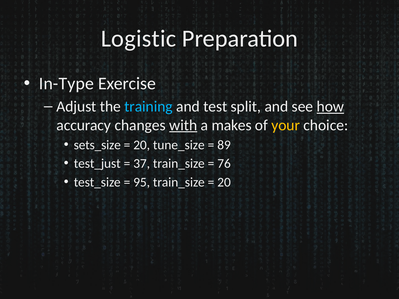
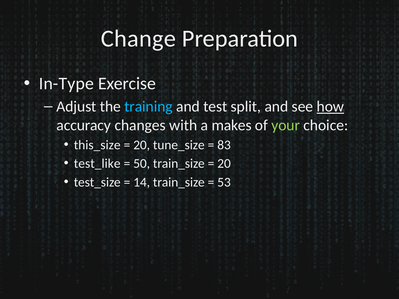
Logistic: Logistic -> Change
with underline: present -> none
your colour: yellow -> light green
sets_size: sets_size -> this_size
89: 89 -> 83
test_just: test_just -> test_like
37: 37 -> 50
76 at (224, 164): 76 -> 20
95: 95 -> 14
20 at (224, 182): 20 -> 53
